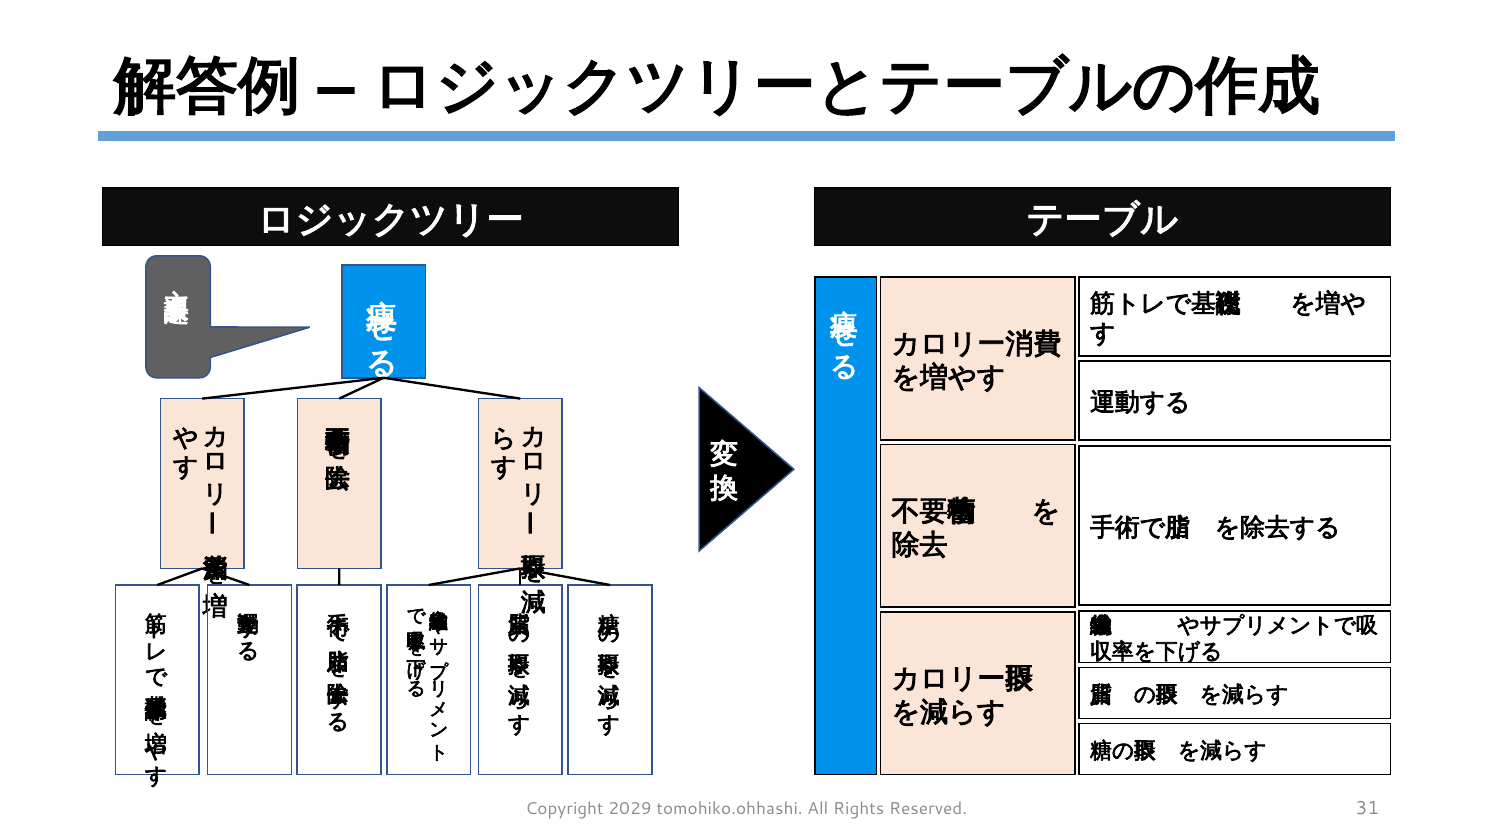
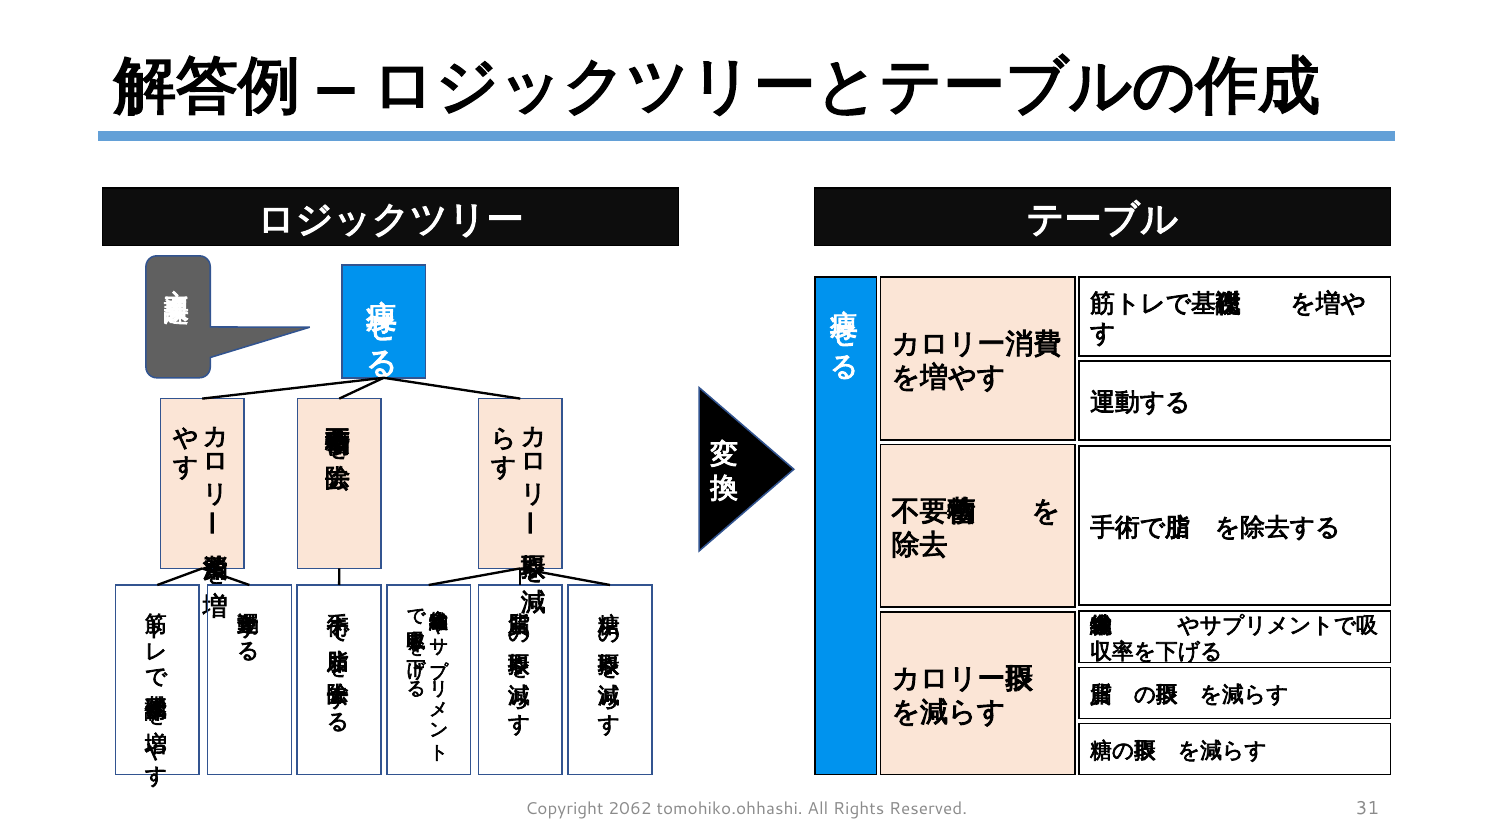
2029: 2029 -> 2062
